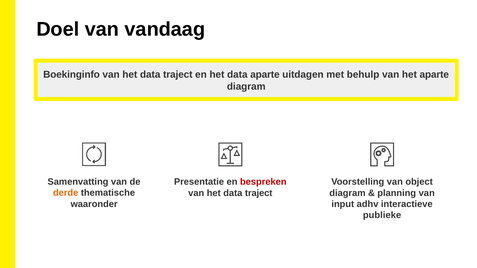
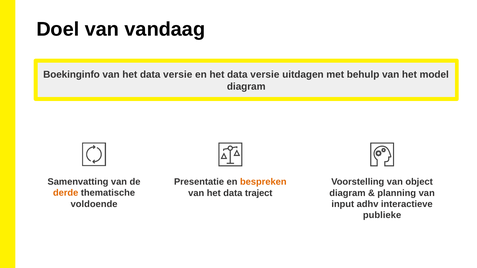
traject at (178, 75): traject -> versie
en het data aparte: aparte -> versie
het aparte: aparte -> model
bespreken colour: red -> orange
waaronder: waaronder -> voldoende
